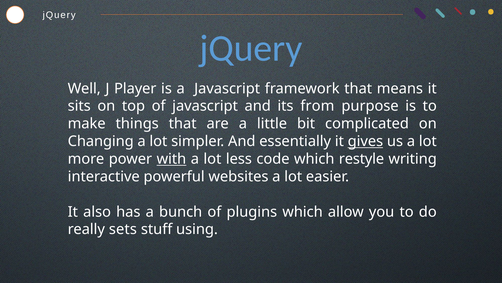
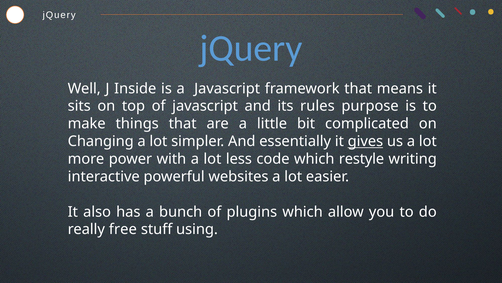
Player: Player -> Inside
from: from -> rules
with underline: present -> none
sets: sets -> free
